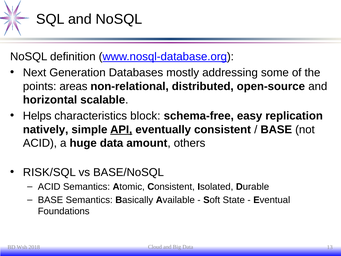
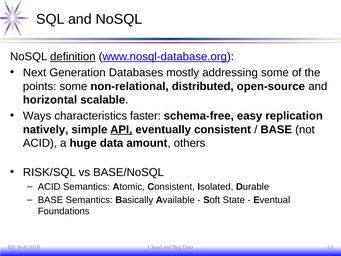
definition underline: none -> present
points areas: areas -> some
Helps: Helps -> Ways
block: block -> faster
